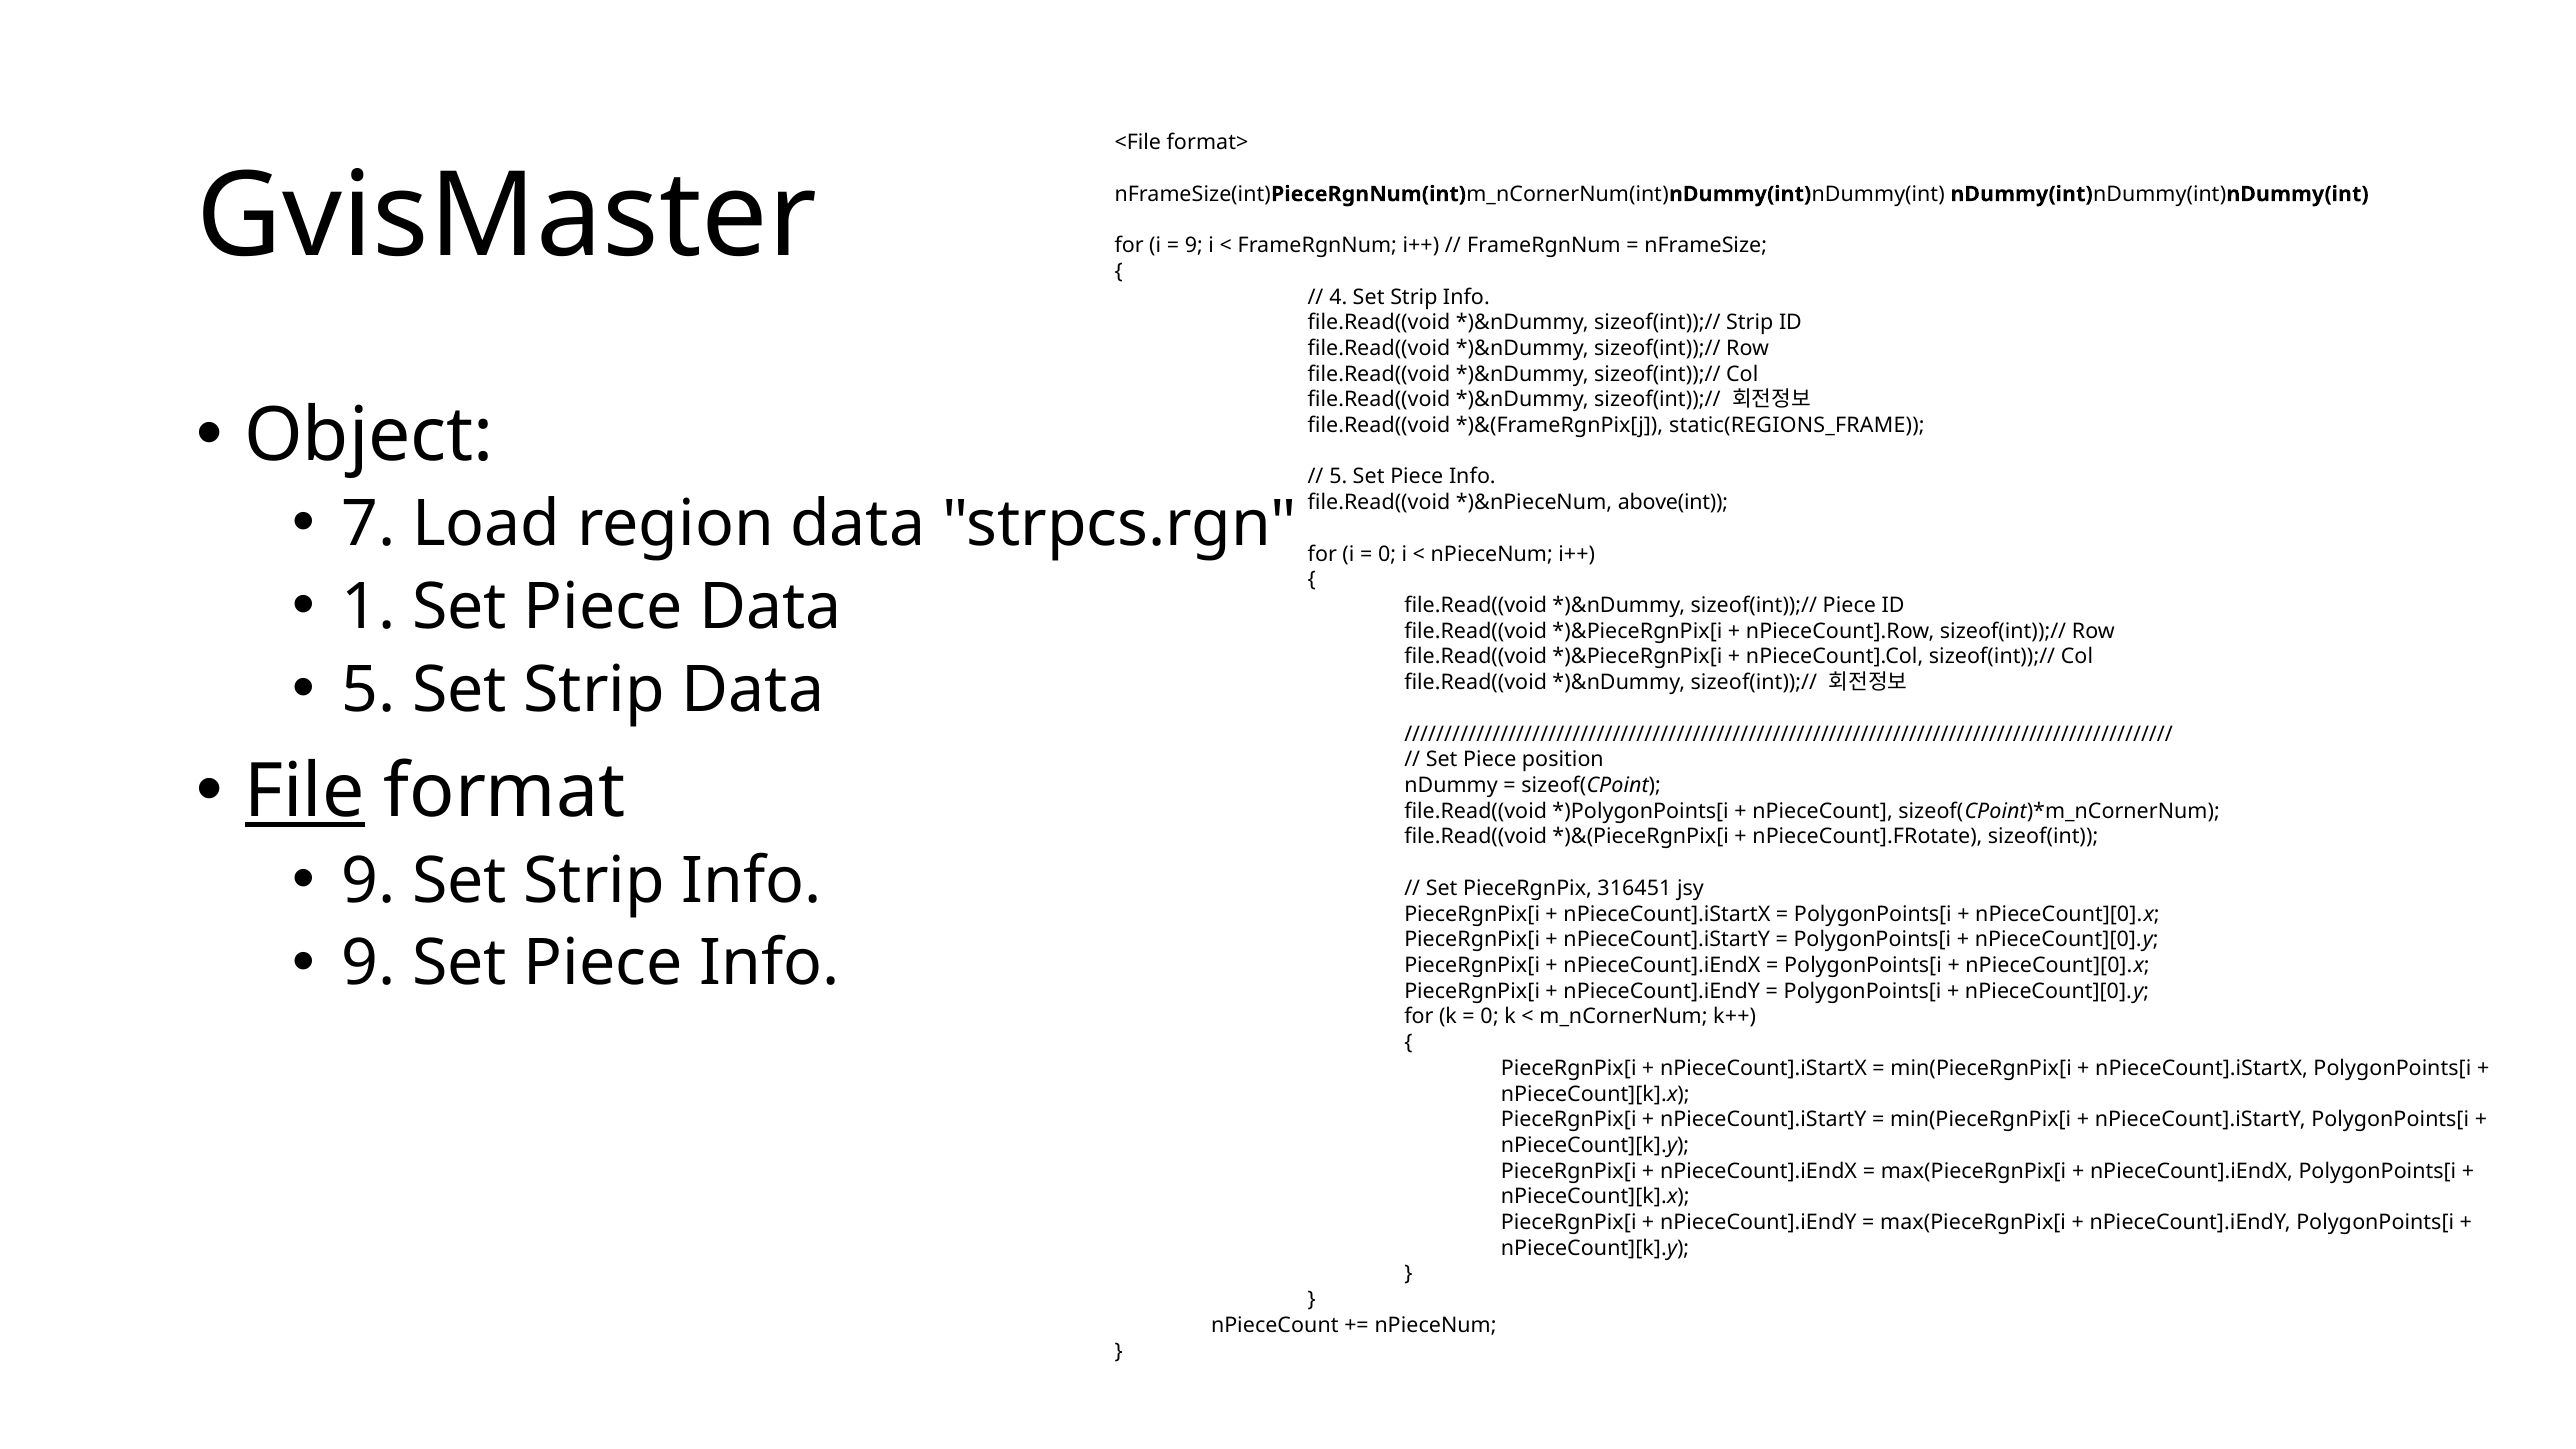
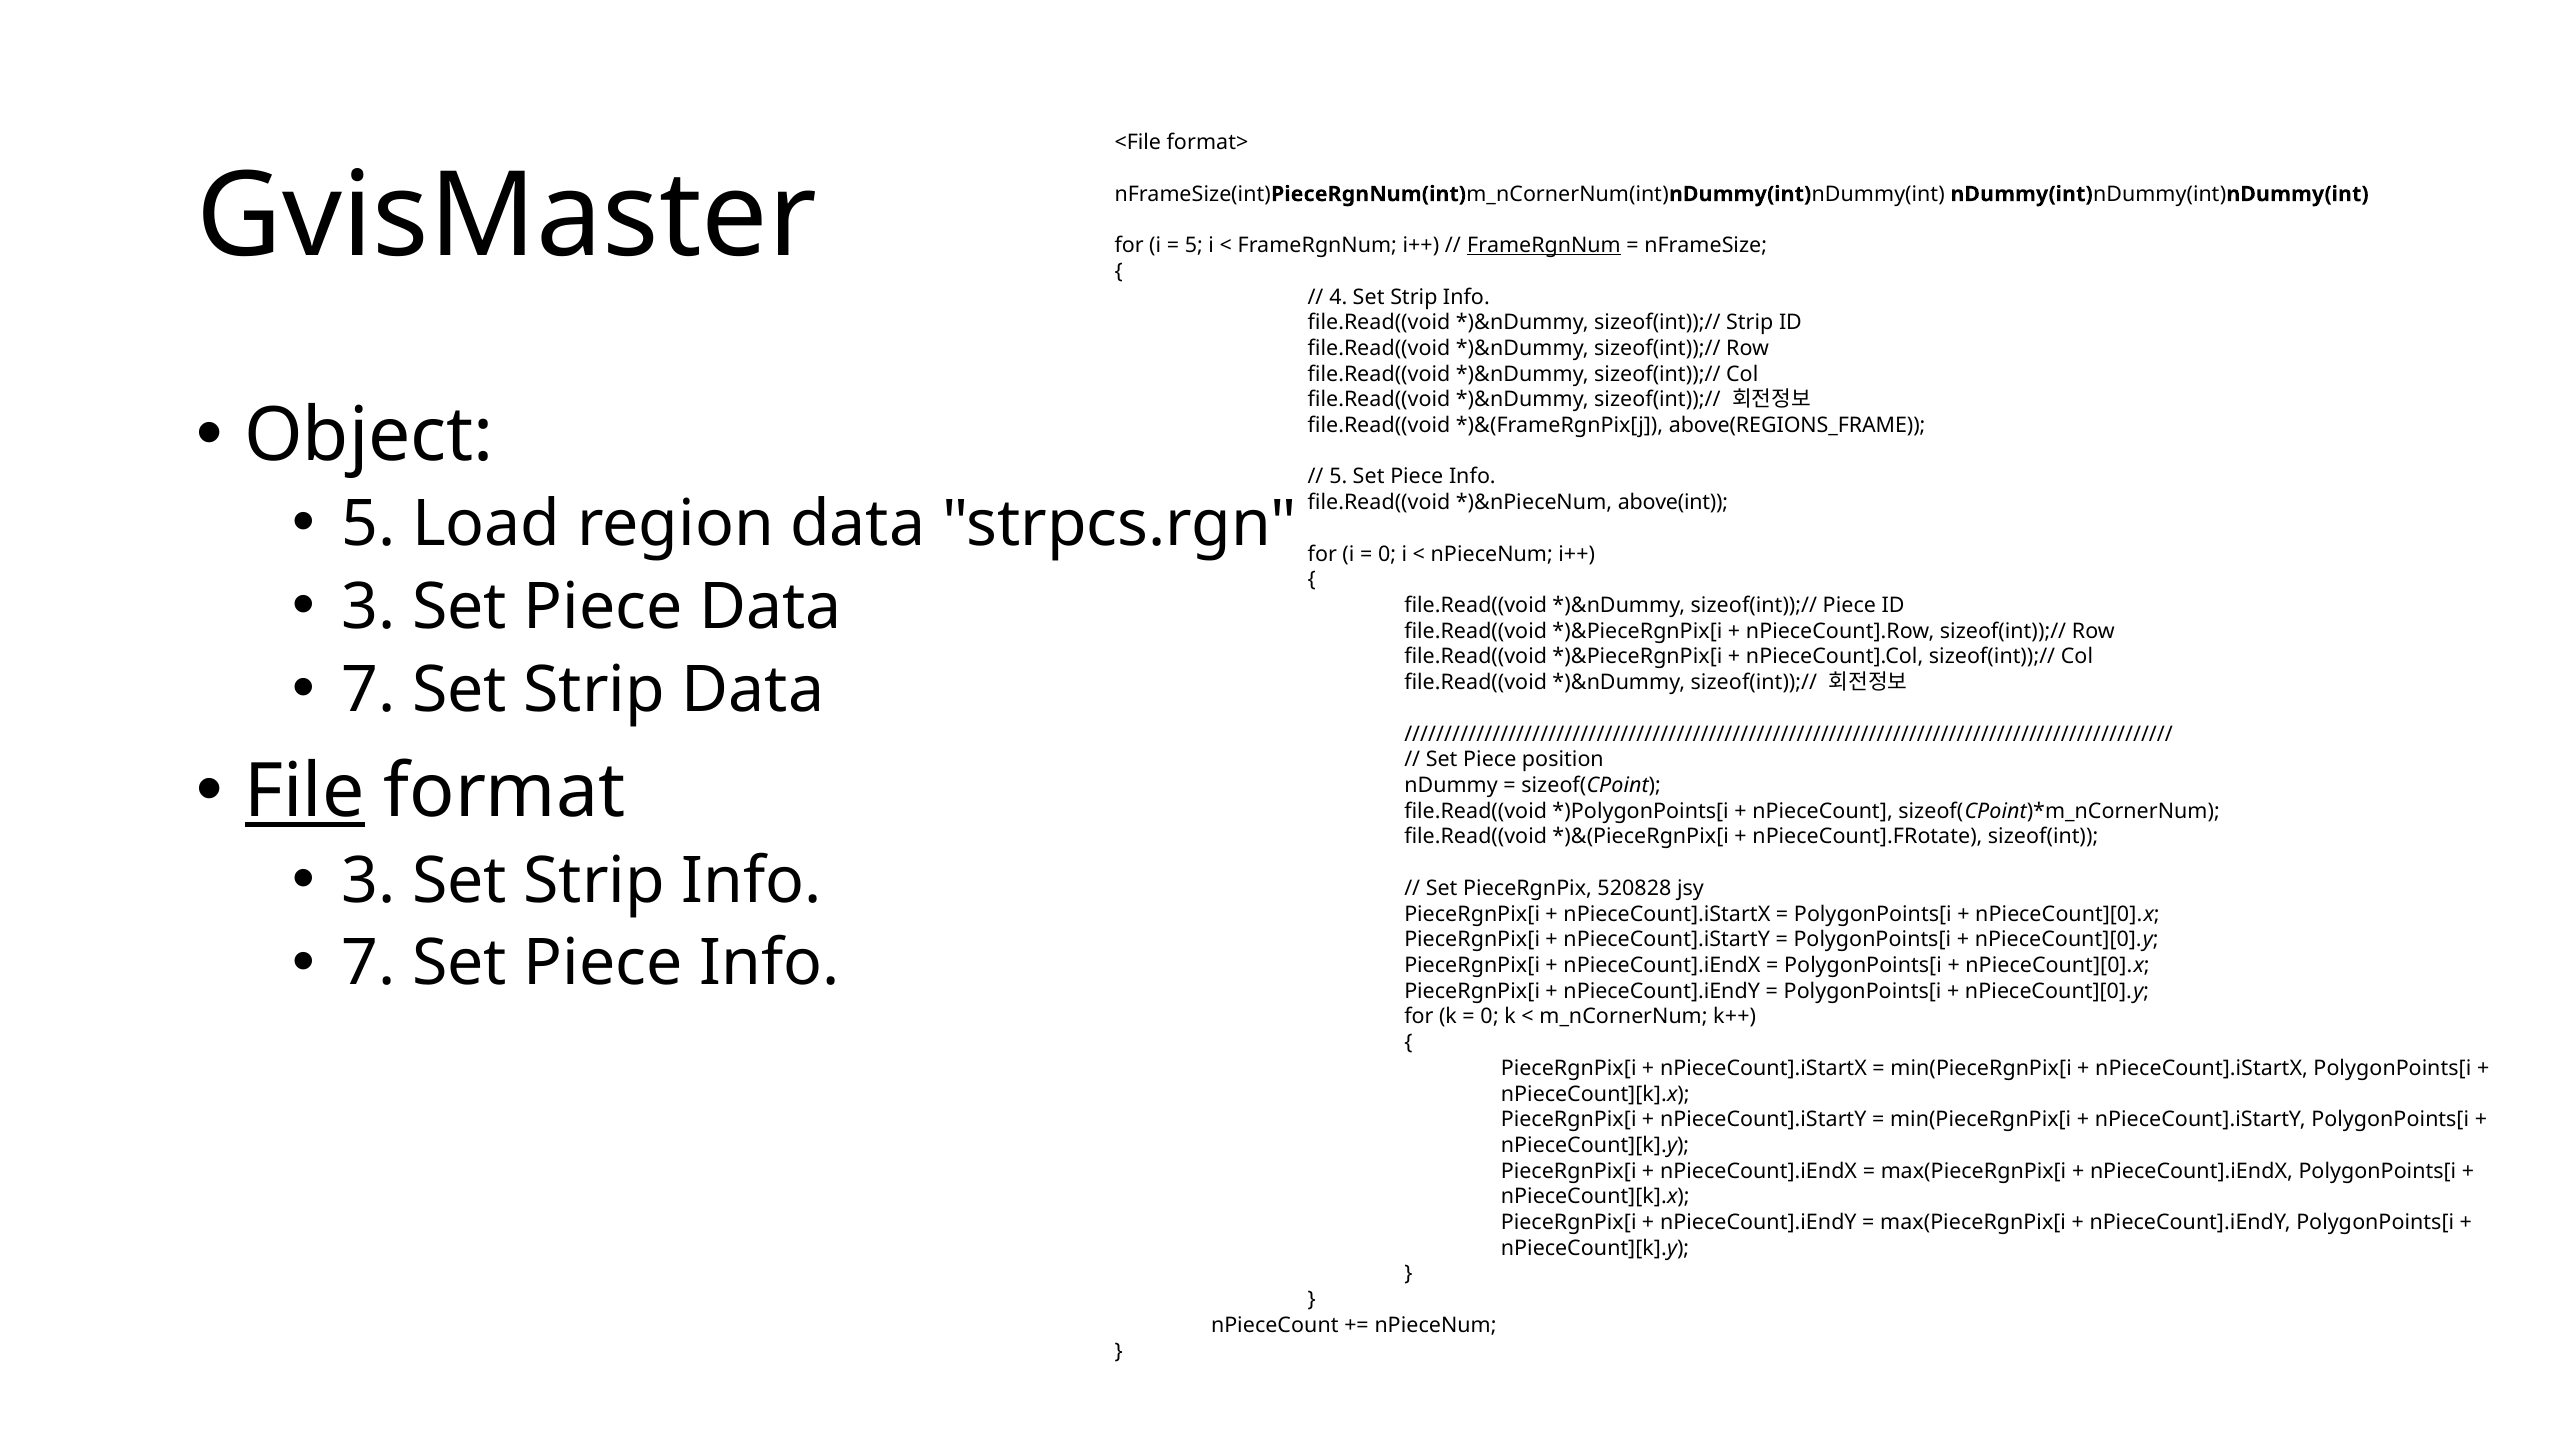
9 at (1194, 246): 9 -> 5
FrameRgnNum at (1544, 246) underline: none -> present
static(REGIONS_FRAME: static(REGIONS_FRAME -> above(REGIONS_FRAME
7 at (368, 524): 7 -> 5
1 at (368, 607): 1 -> 3
5 at (368, 690): 5 -> 7
9 at (368, 881): 9 -> 3
316451: 316451 -> 520828
9 at (368, 964): 9 -> 7
